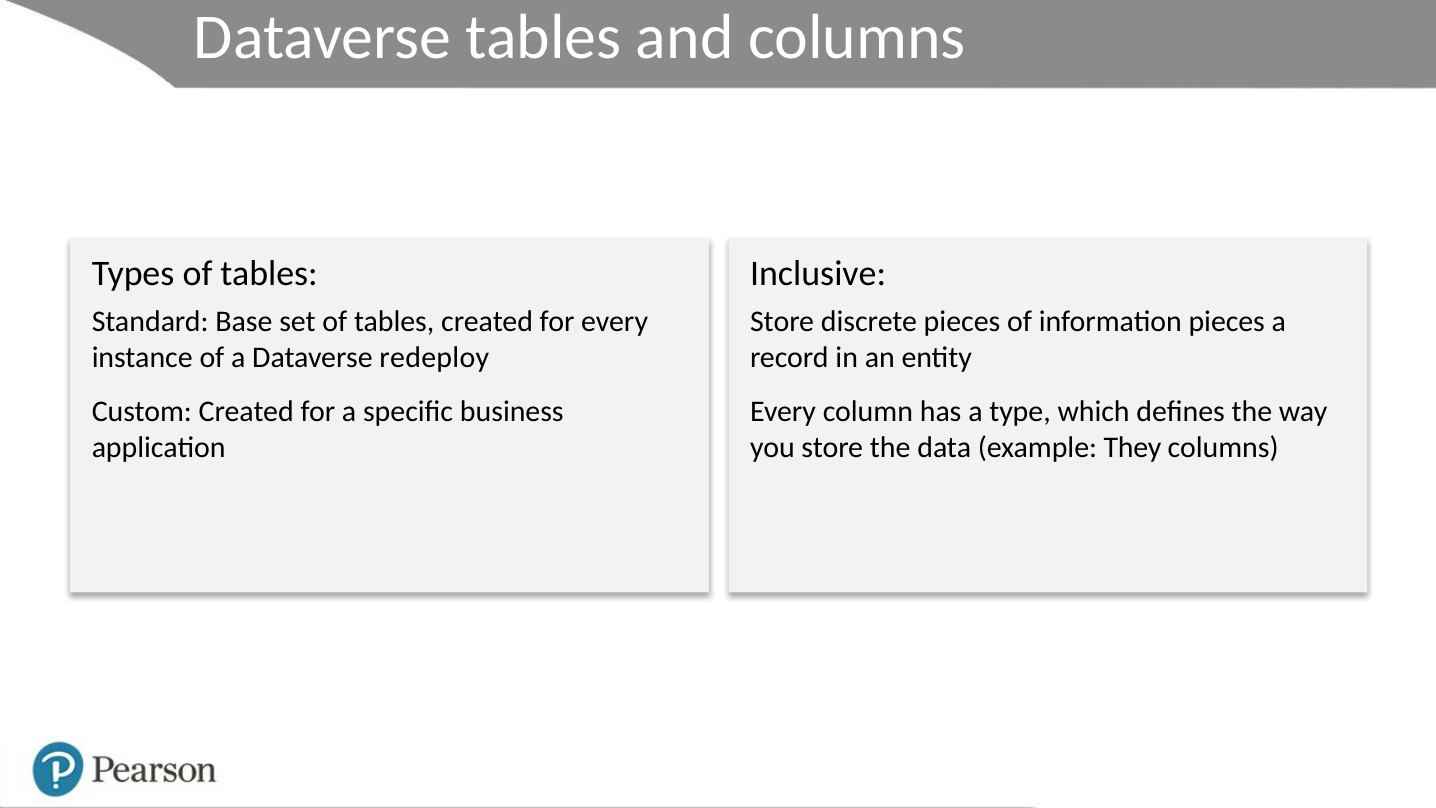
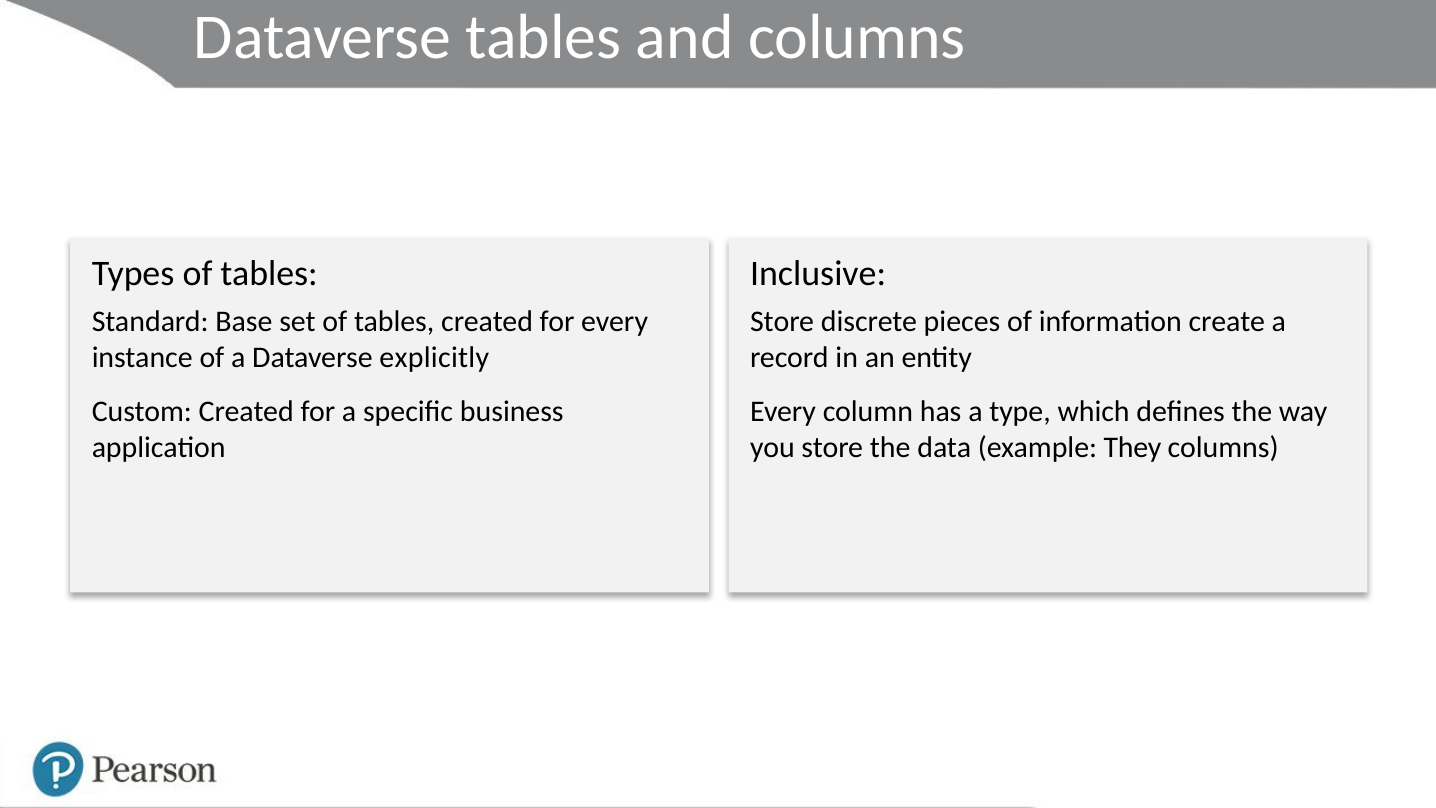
information pieces: pieces -> create
redeploy: redeploy -> explicitly
